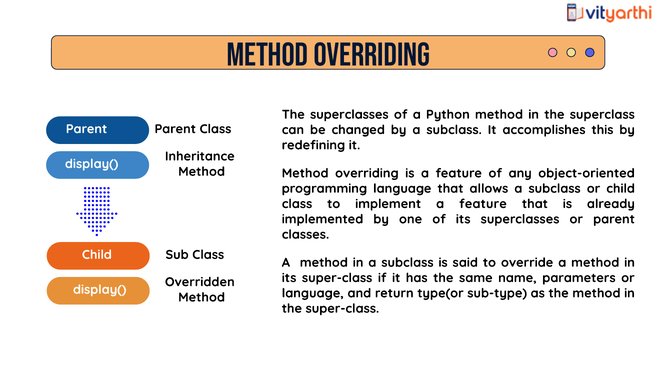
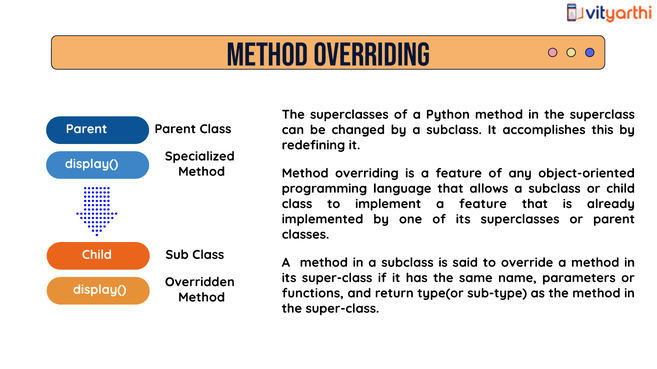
Inheritance: Inheritance -> Specialized
language at (313, 294): language -> functions
